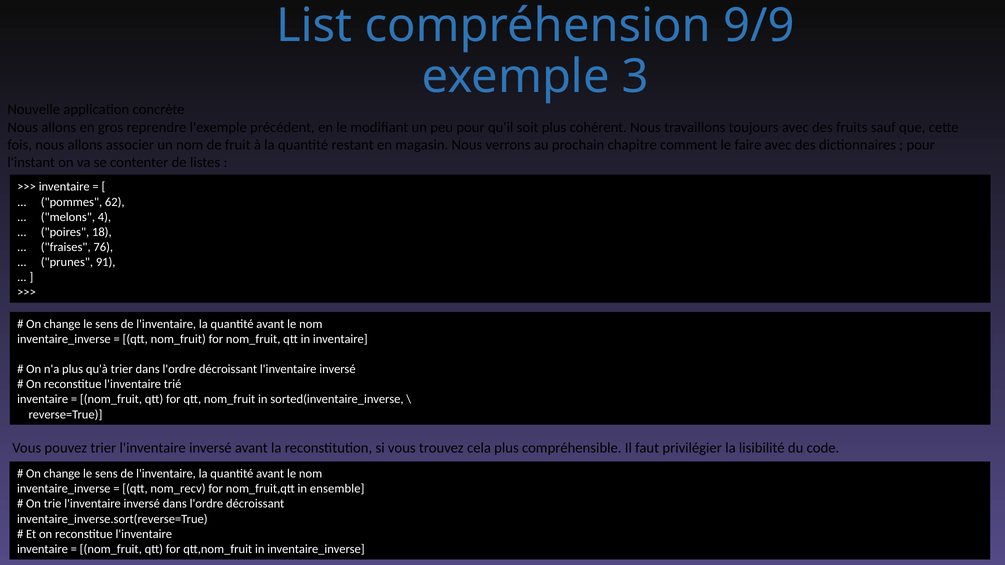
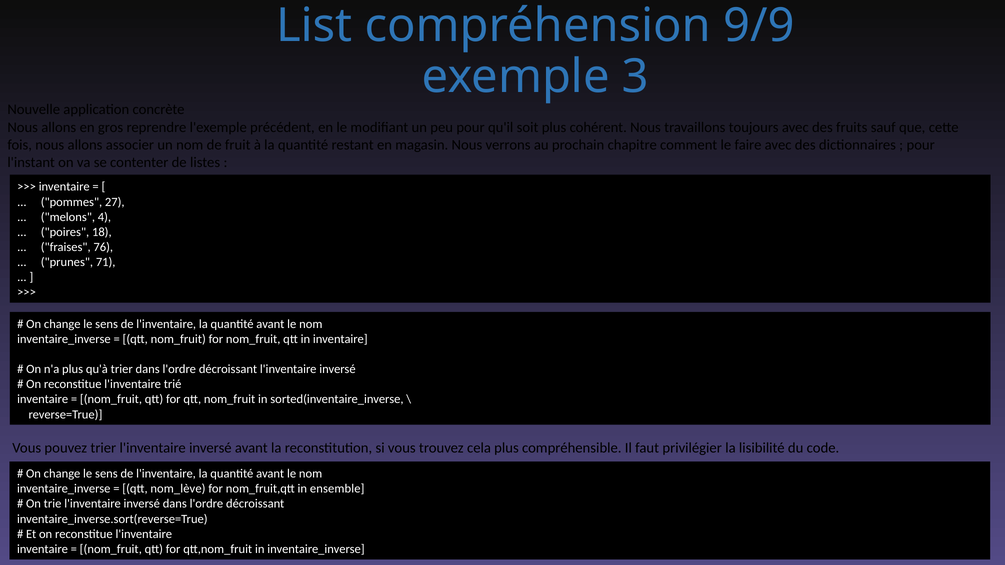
62: 62 -> 27
91: 91 -> 71
nom_recv: nom_recv -> nom_lève
